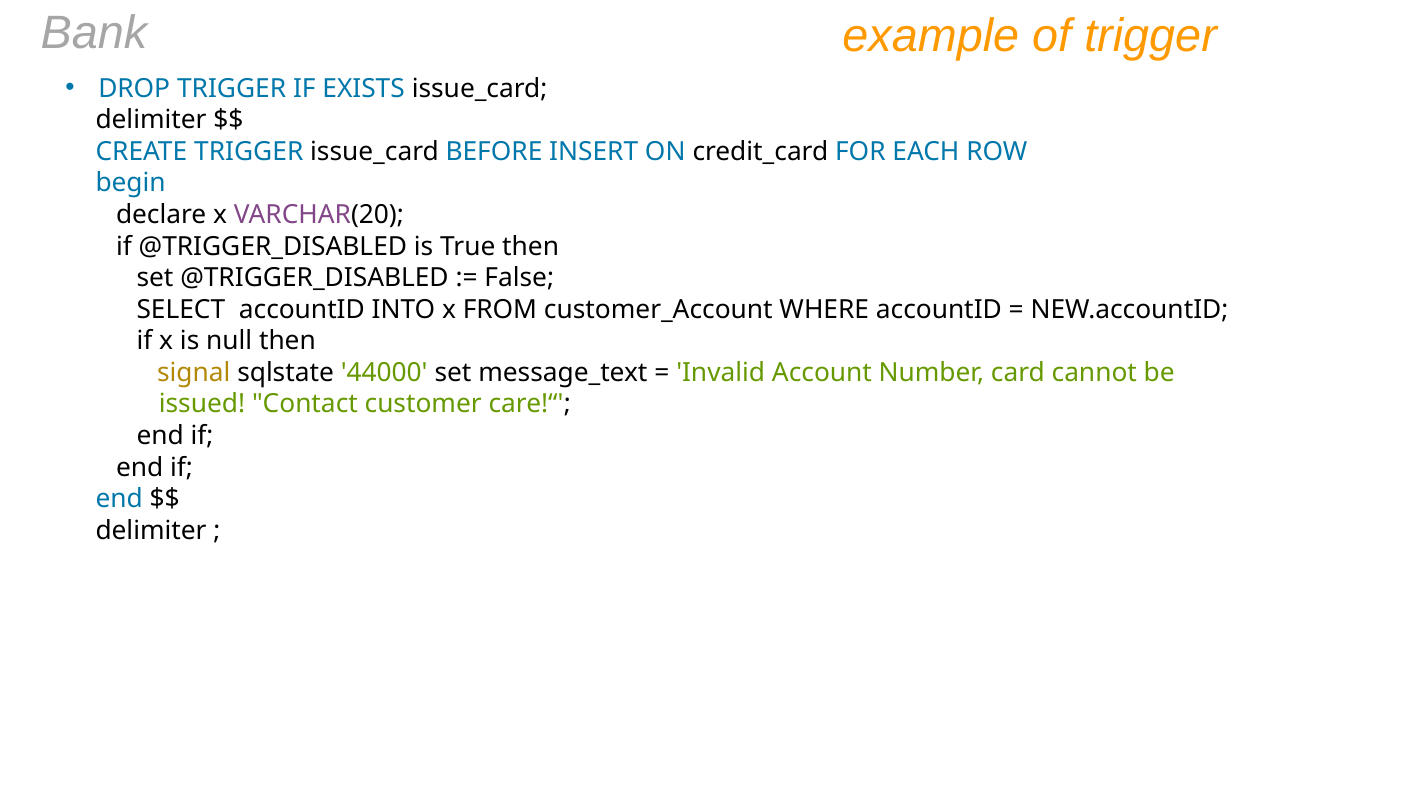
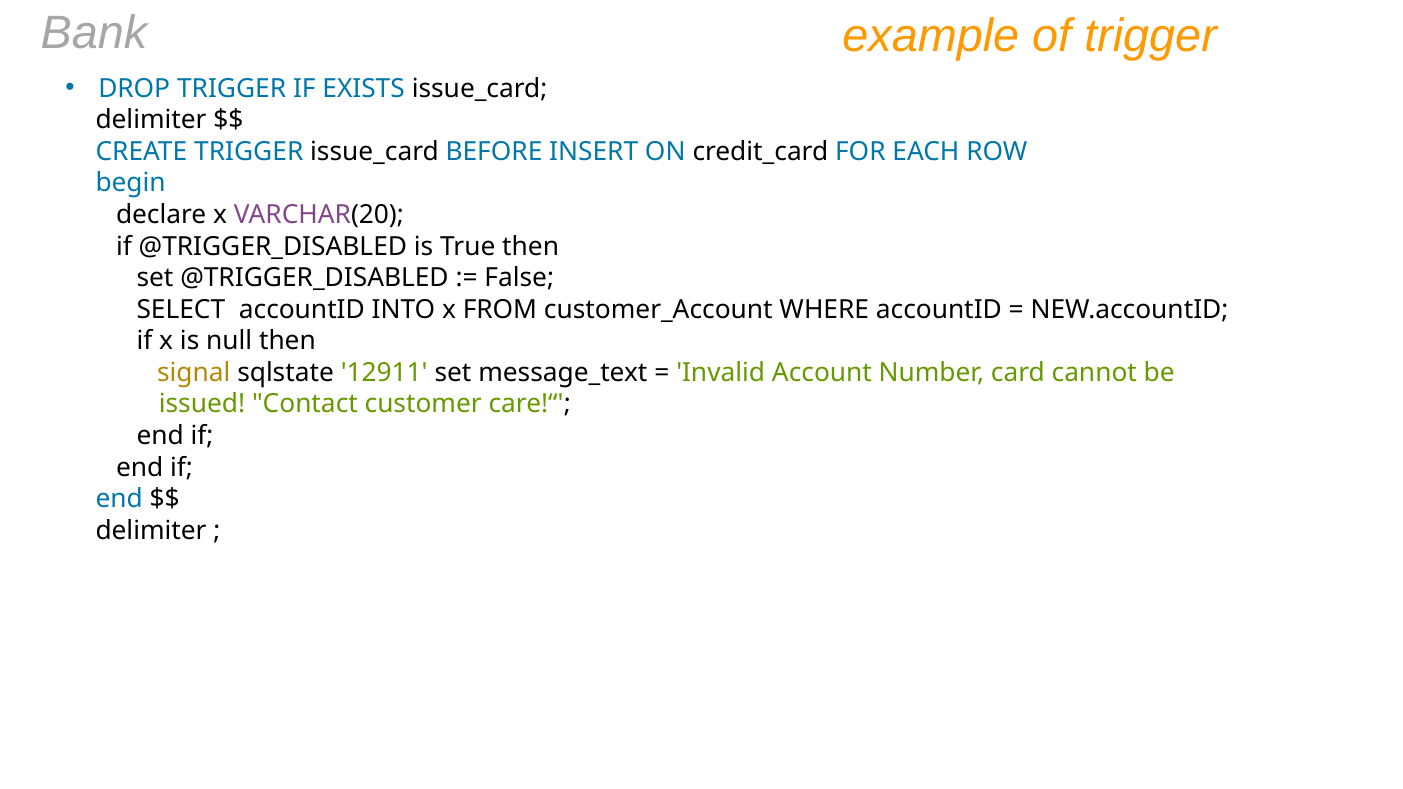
44000: 44000 -> 12911
